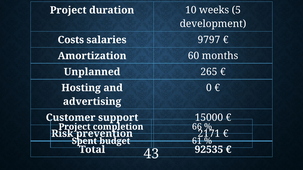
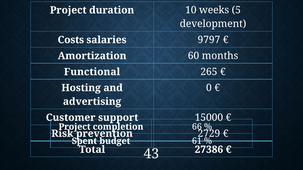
Unplanned: Unplanned -> Functional
2171: 2171 -> 2729
92535: 92535 -> 27386
